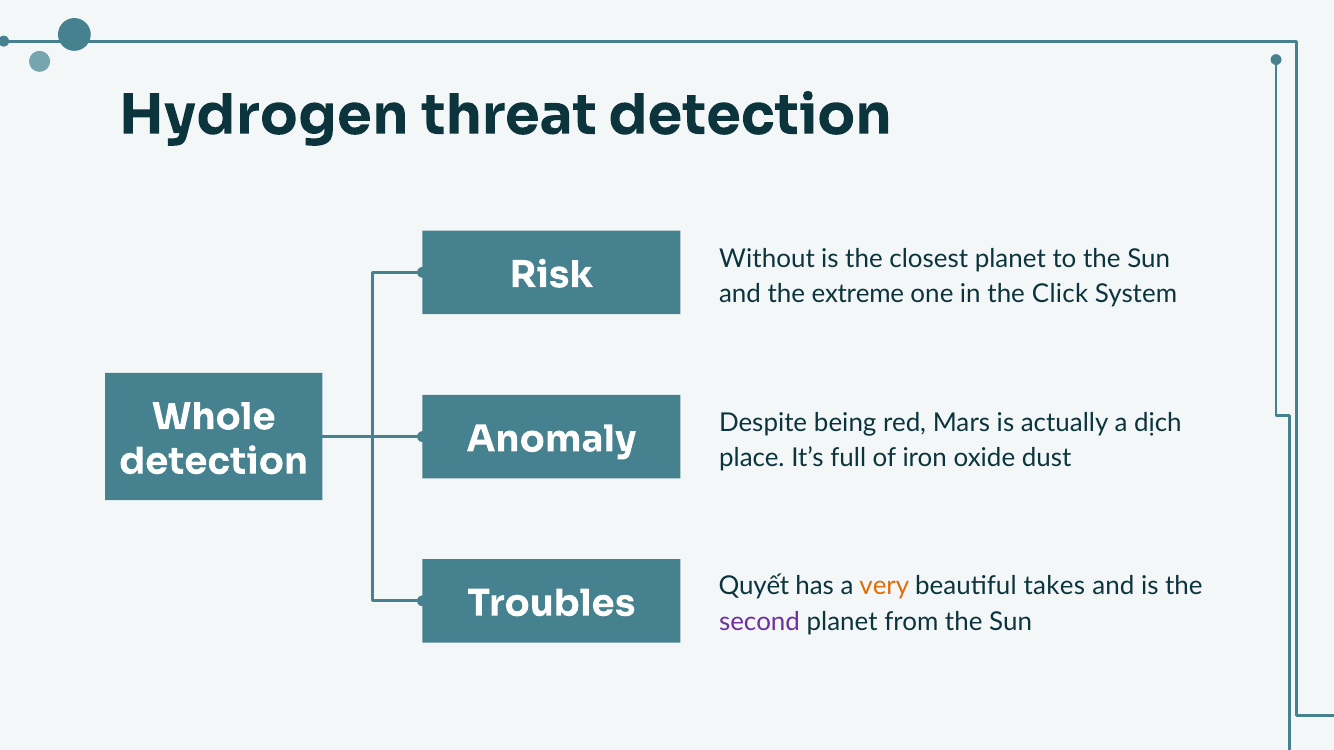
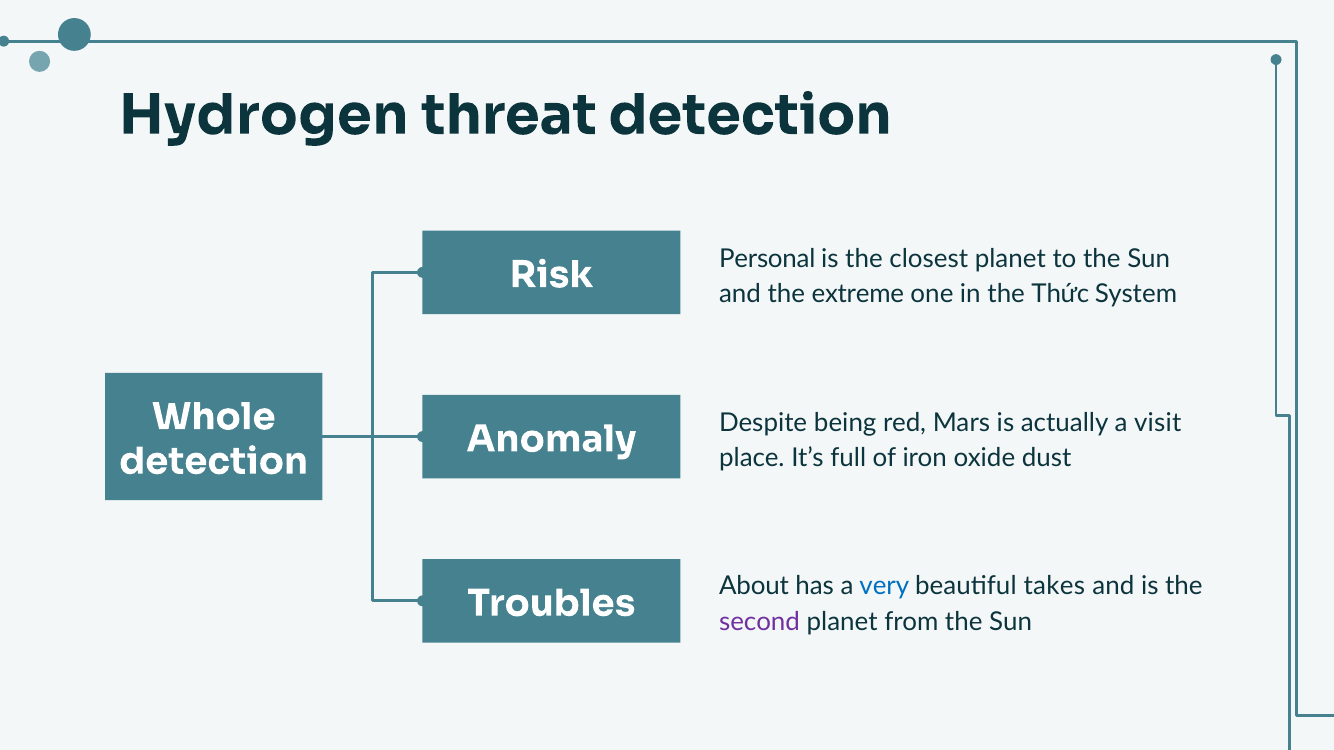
Without: Without -> Personal
Click: Click -> Thức
dịch: dịch -> visit
Quyết: Quyết -> About
very colour: orange -> blue
